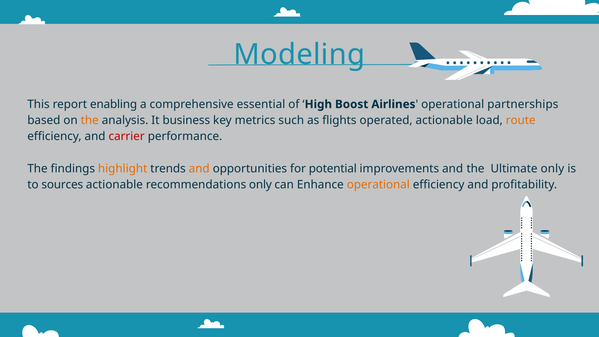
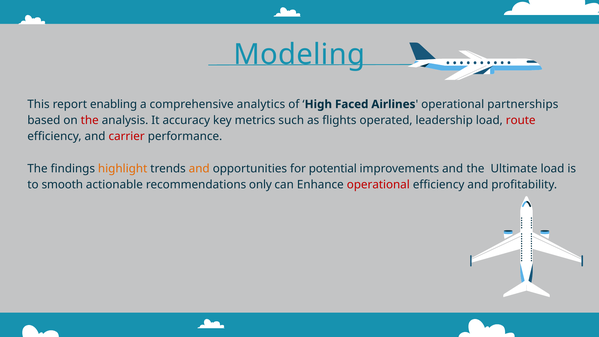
essential: essential -> analytics
Boost: Boost -> Faced
the at (90, 120) colour: orange -> red
business: business -> accuracy
operated actionable: actionable -> leadership
route colour: orange -> red
Ultimate only: only -> load
sources: sources -> smooth
operational at (378, 185) colour: orange -> red
